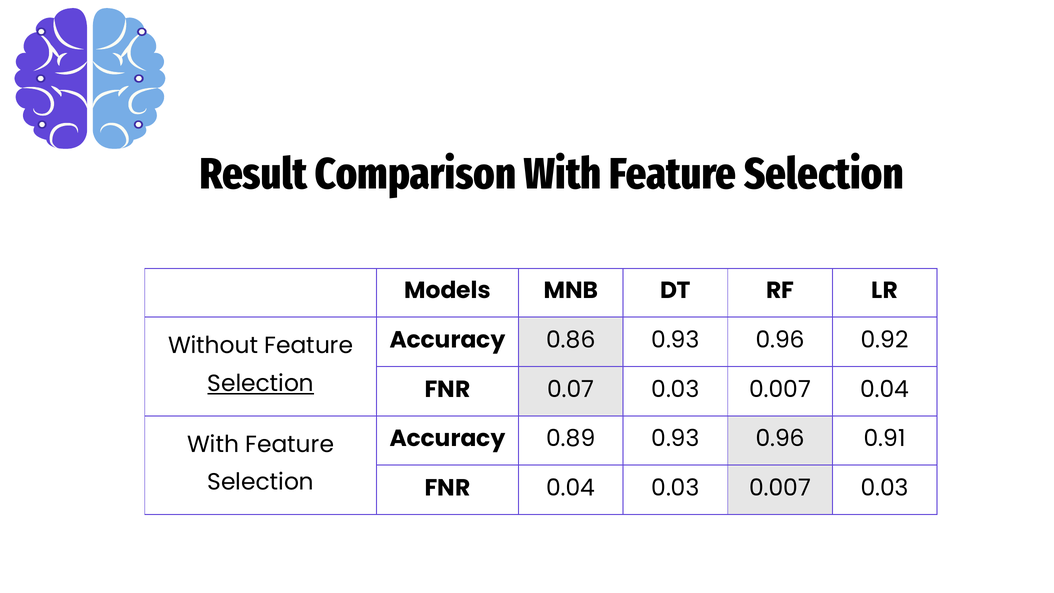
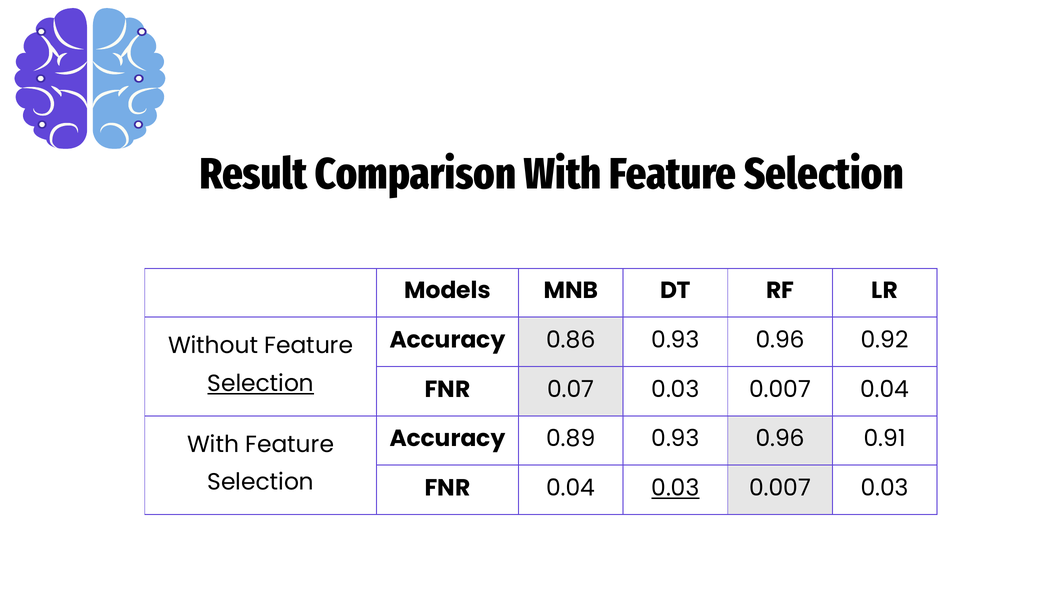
0.03 at (675, 488) underline: none -> present
